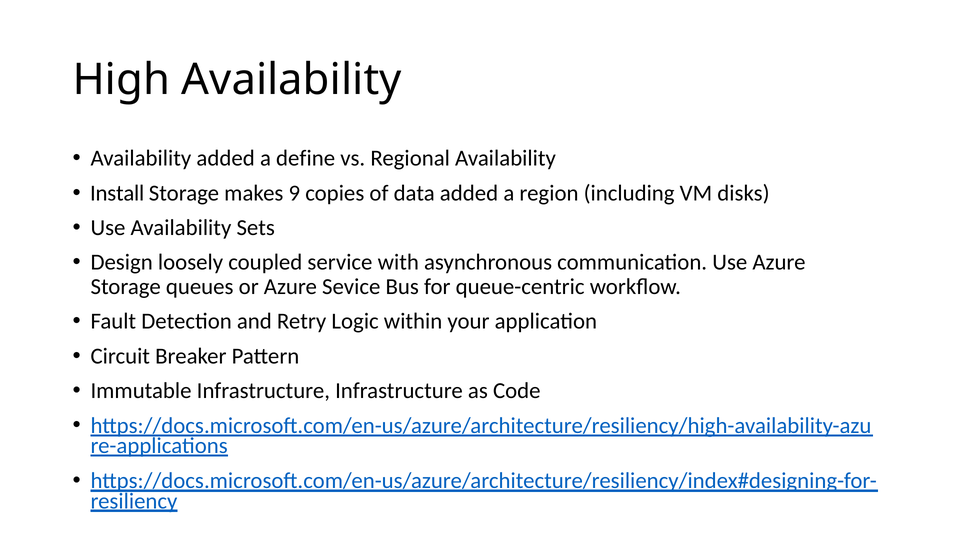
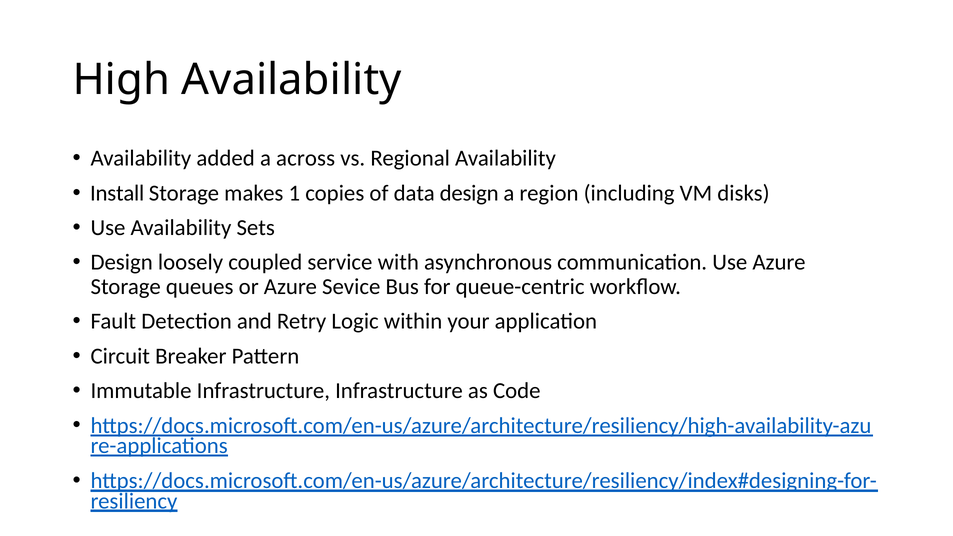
define: define -> across
9: 9 -> 1
data added: added -> design
